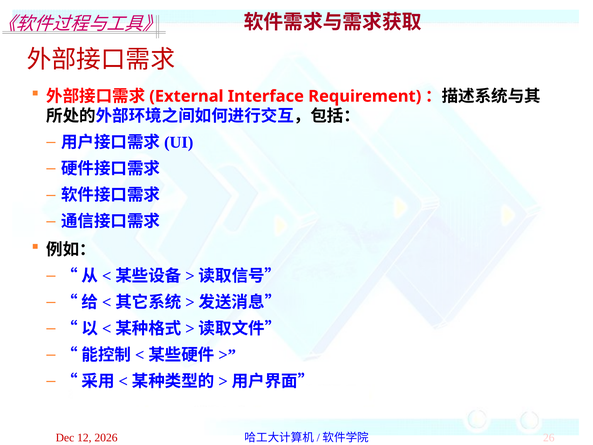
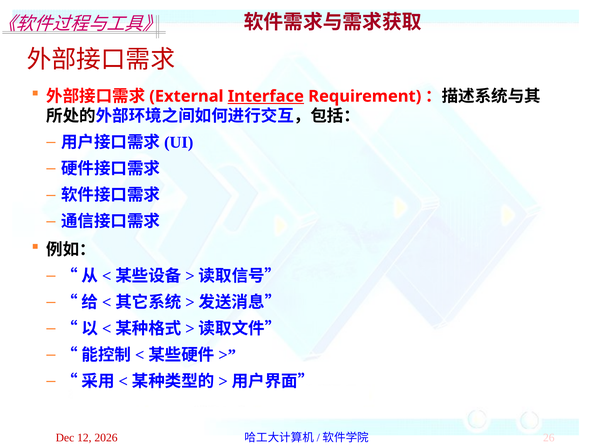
Interface underline: none -> present
